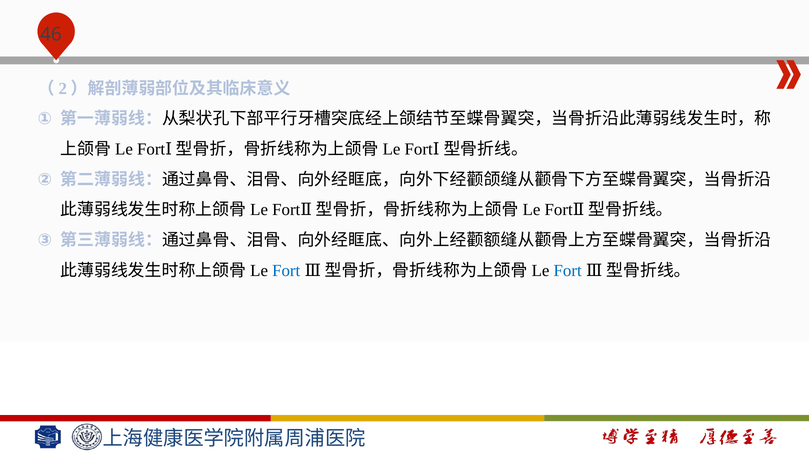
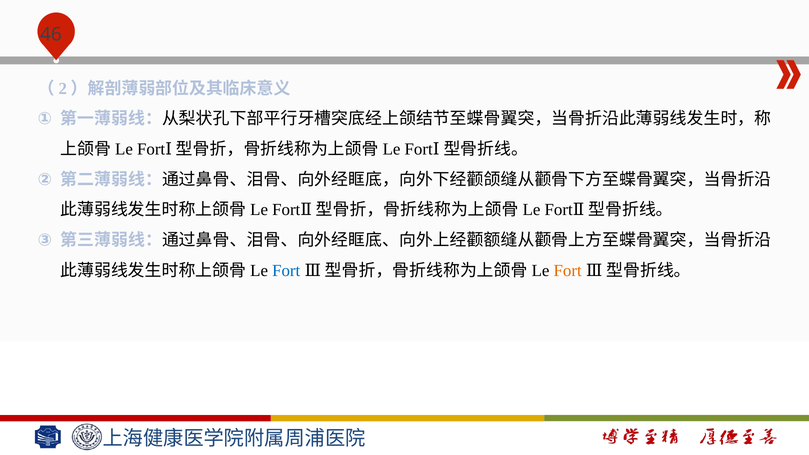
Fort at (568, 271) colour: blue -> orange
